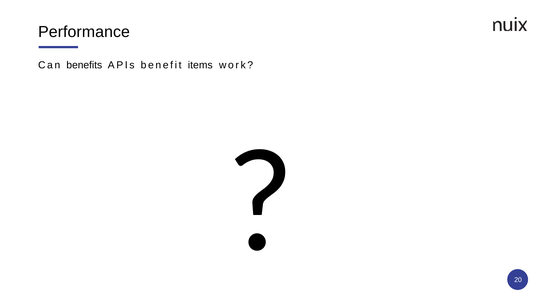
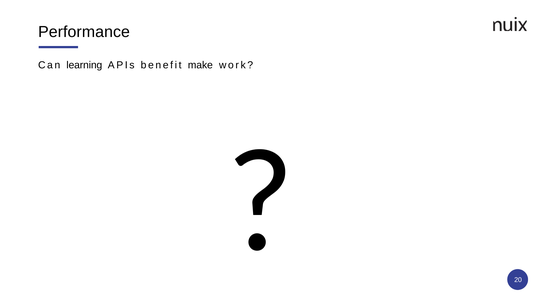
benefits: benefits -> learning
items: items -> make
